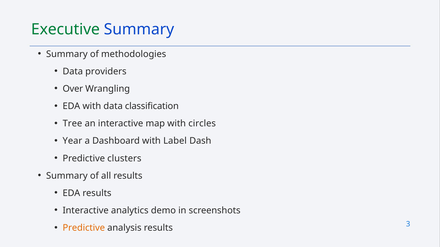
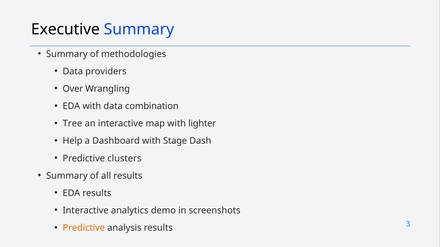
Executive colour: green -> black
classification: classification -> combination
circles: circles -> lighter
Year: Year -> Help
Label: Label -> Stage
